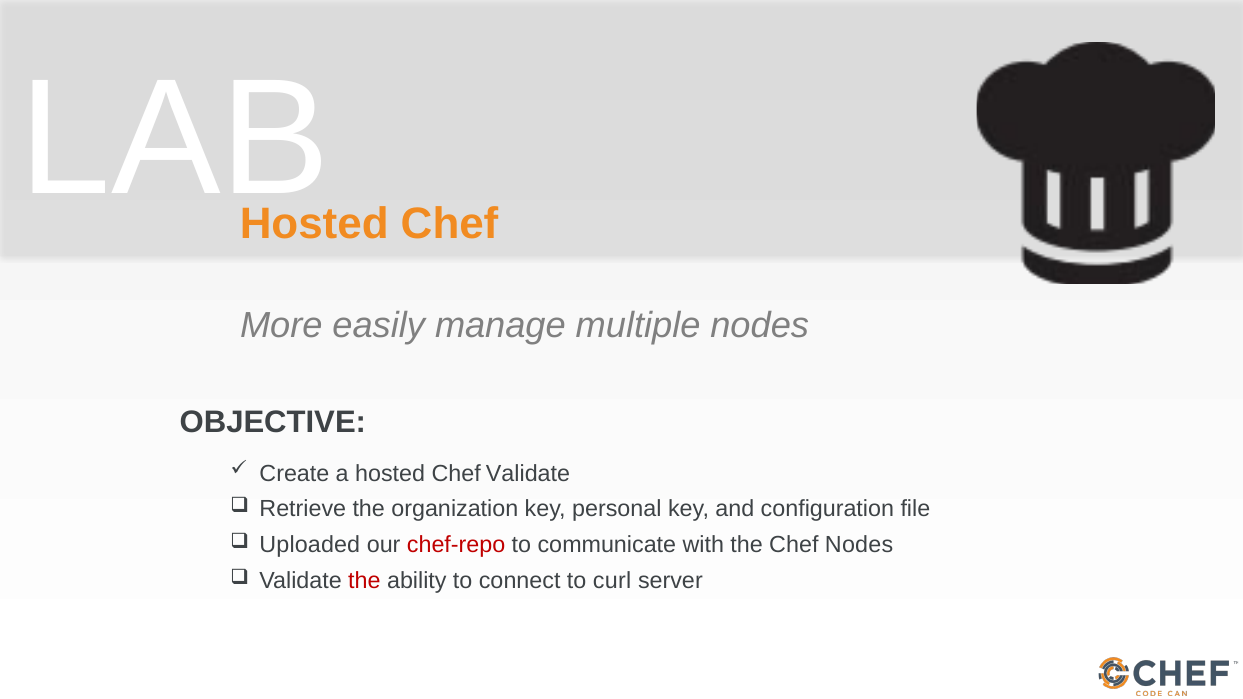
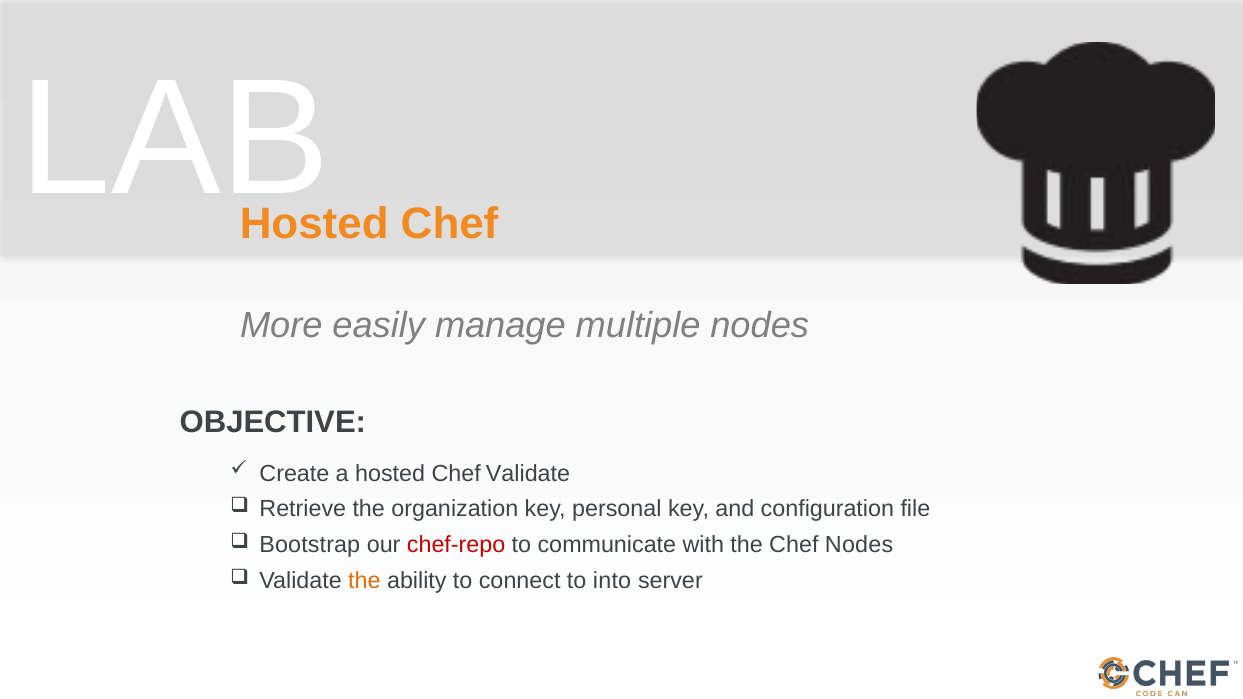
Uploaded: Uploaded -> Bootstrap
the at (364, 581) colour: red -> orange
curl: curl -> into
